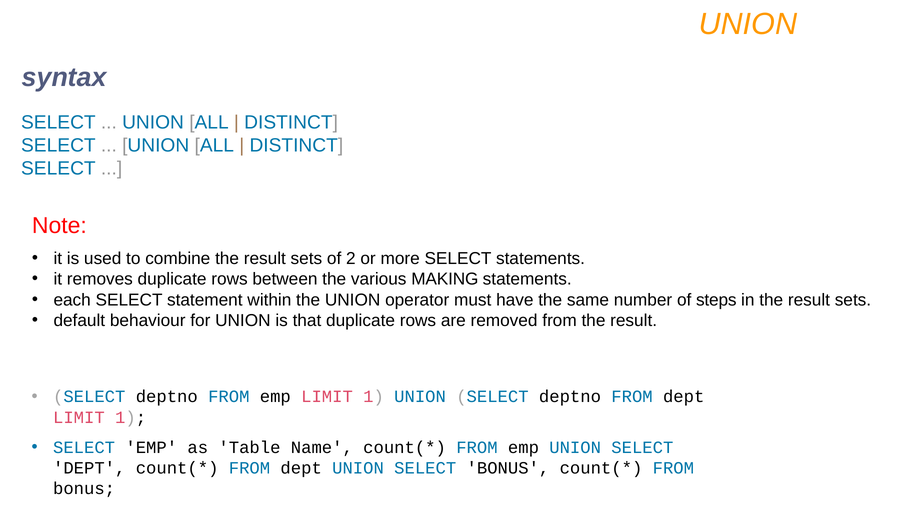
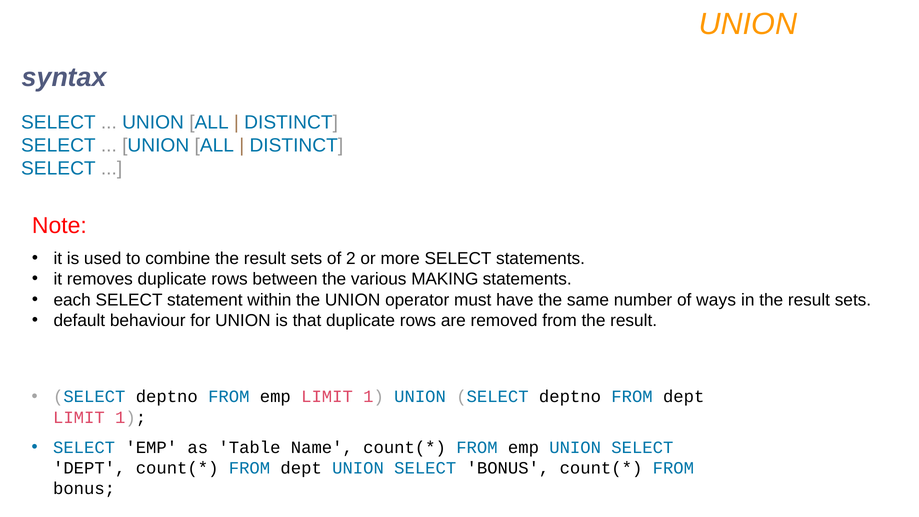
steps: steps -> ways
